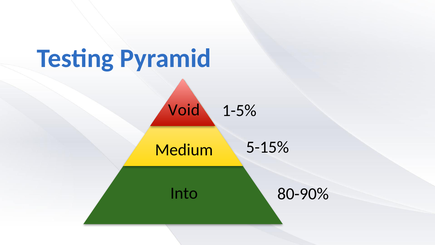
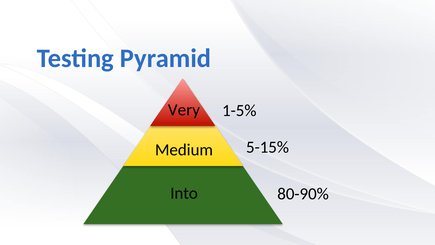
Void: Void -> Very
